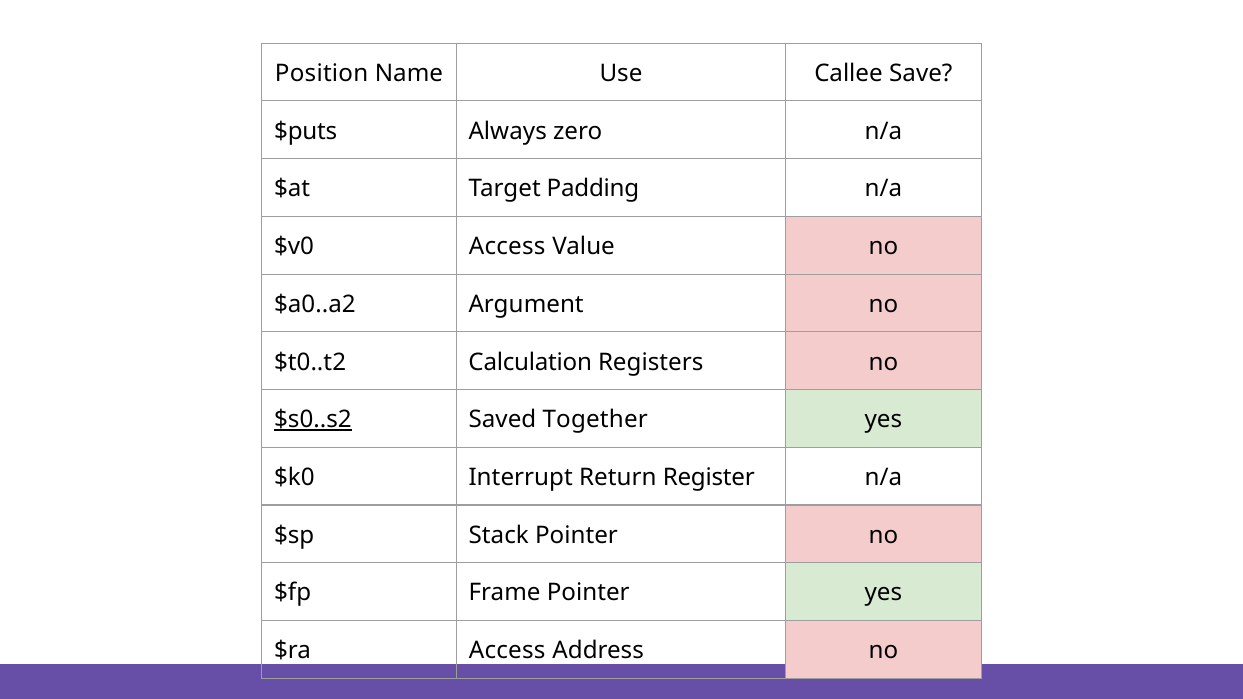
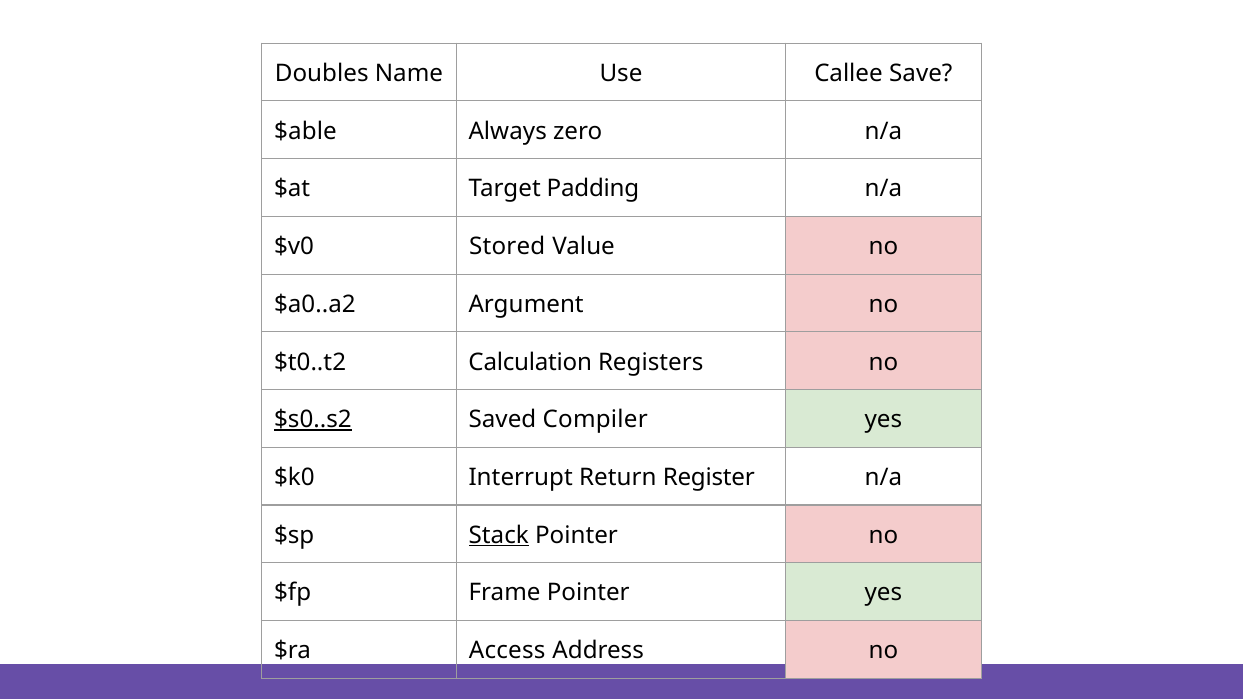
Position: Position -> Doubles
$puts: $puts -> $able
$v0 Access: Access -> Stored
Together: Together -> Compiler
Stack underline: none -> present
